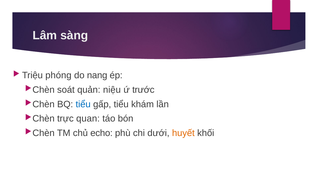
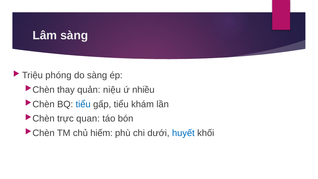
do nang: nang -> sàng
soát: soát -> thay
trước: trước -> nhiều
echo: echo -> hiếm
huyết colour: orange -> blue
